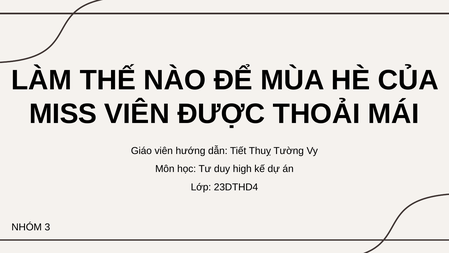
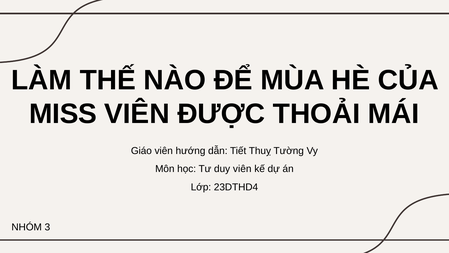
duy high: high -> viên
